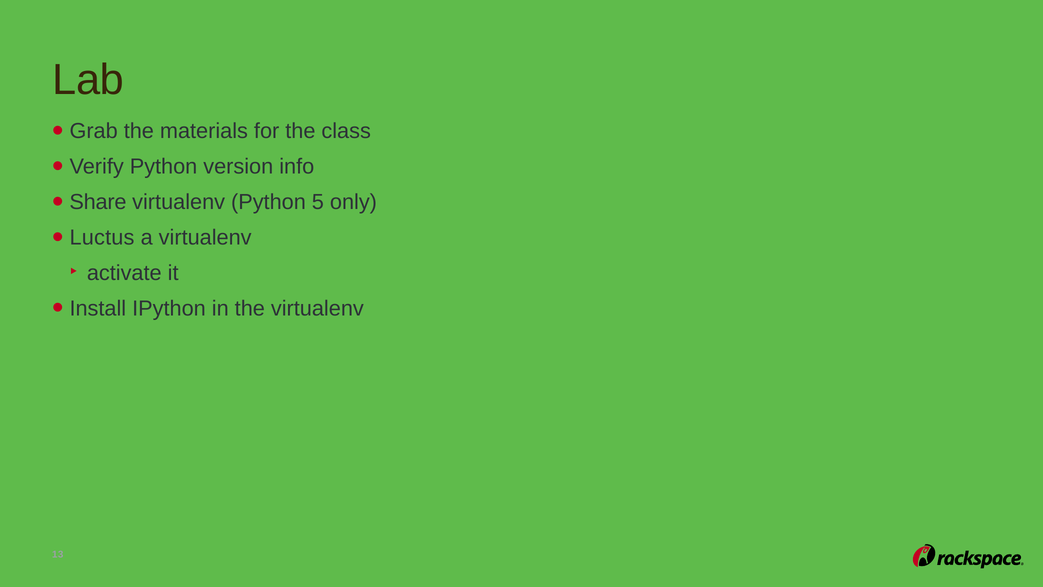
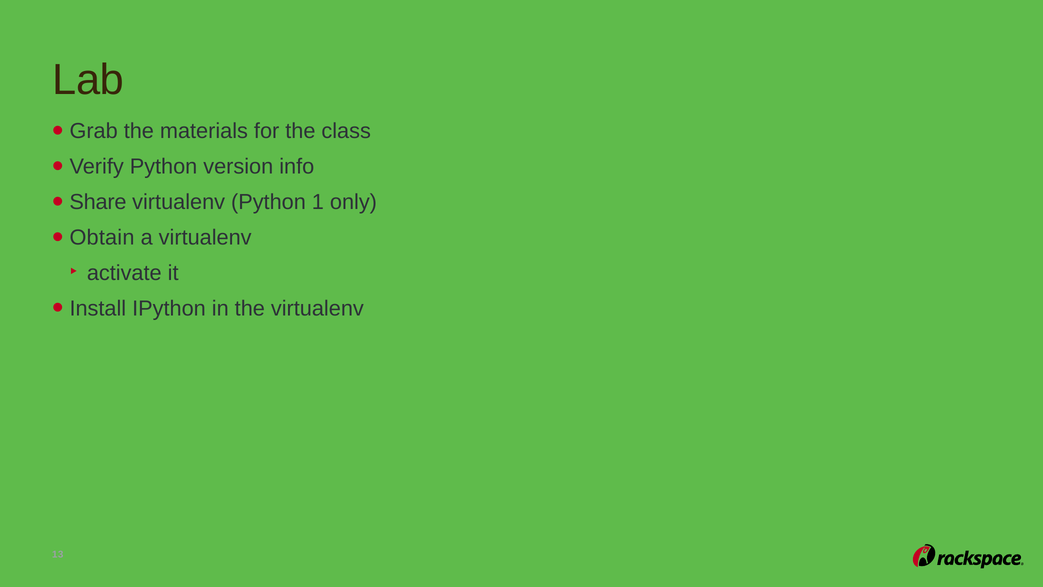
5: 5 -> 1
Luctus: Luctus -> Obtain
